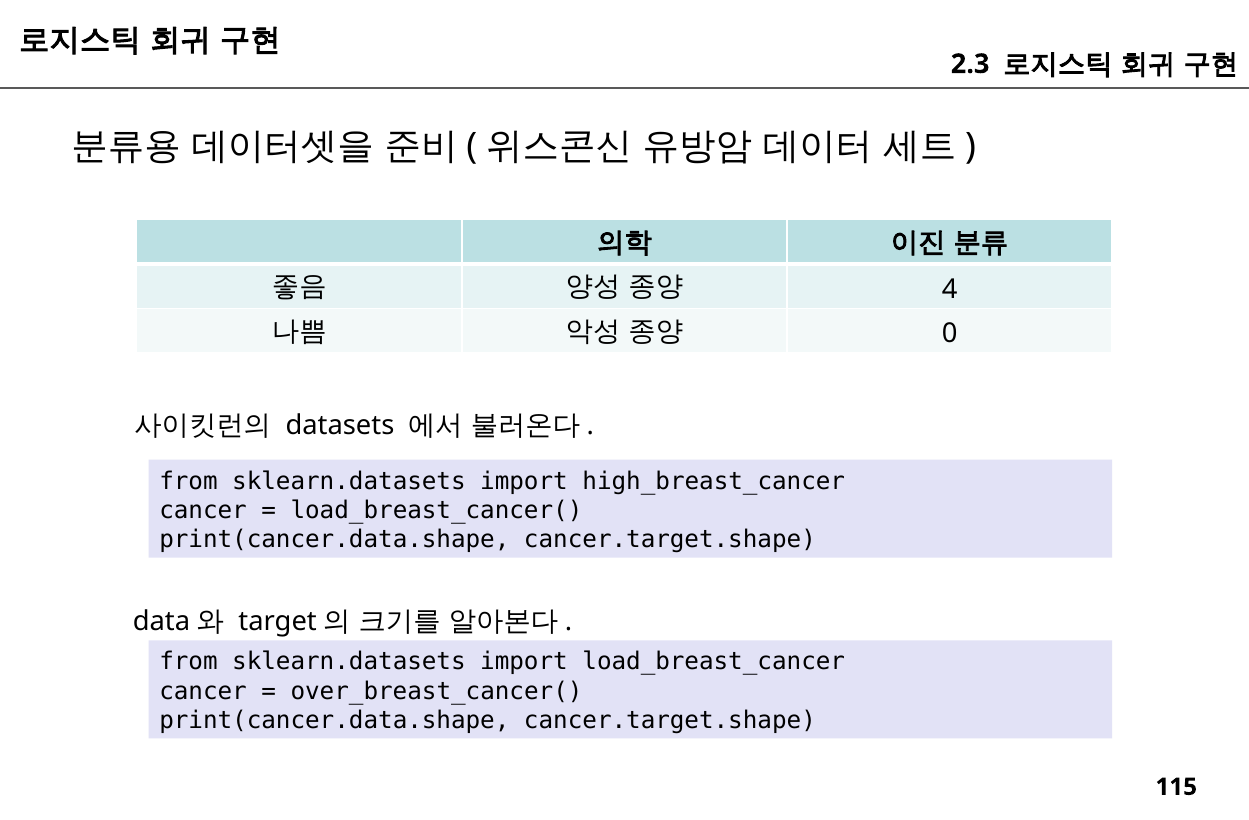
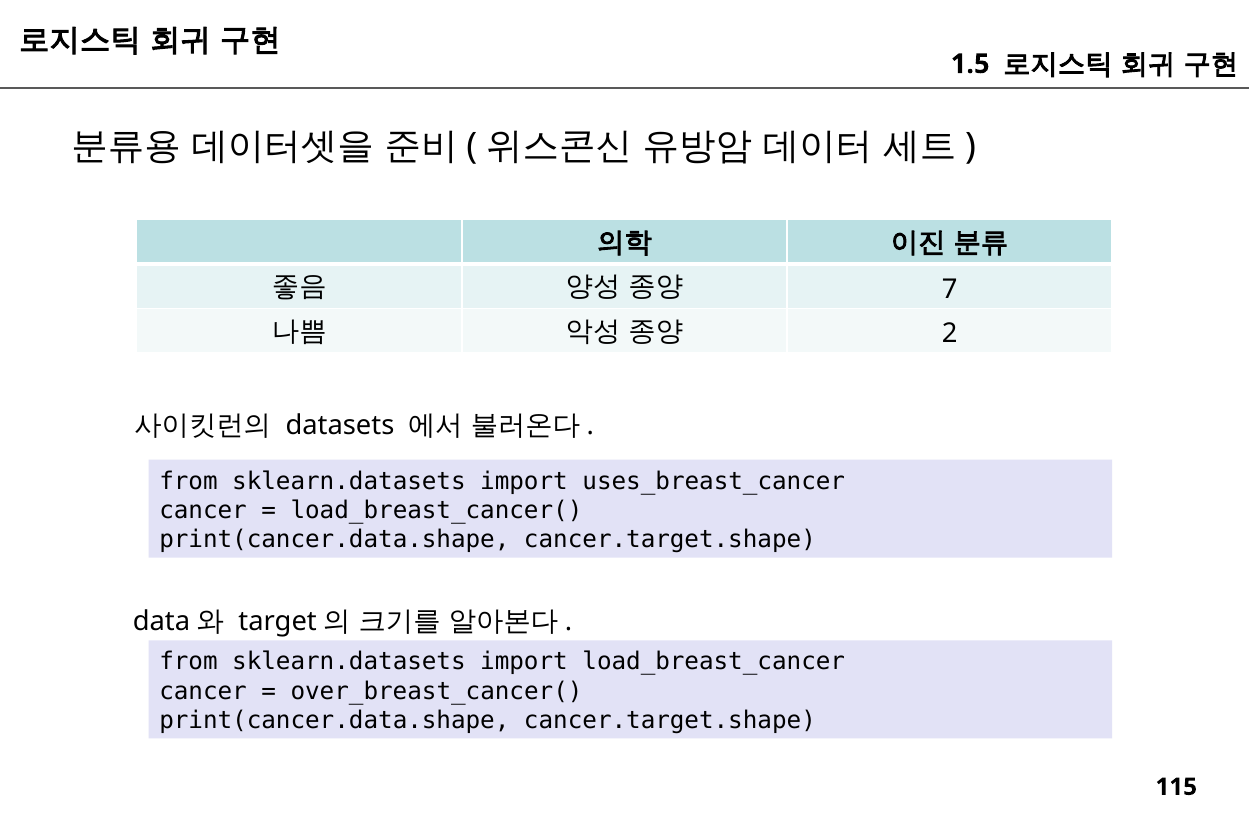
2.3: 2.3 -> 1.5
4: 4 -> 7
0: 0 -> 2
high_breast_cancer: high_breast_cancer -> uses_breast_cancer
